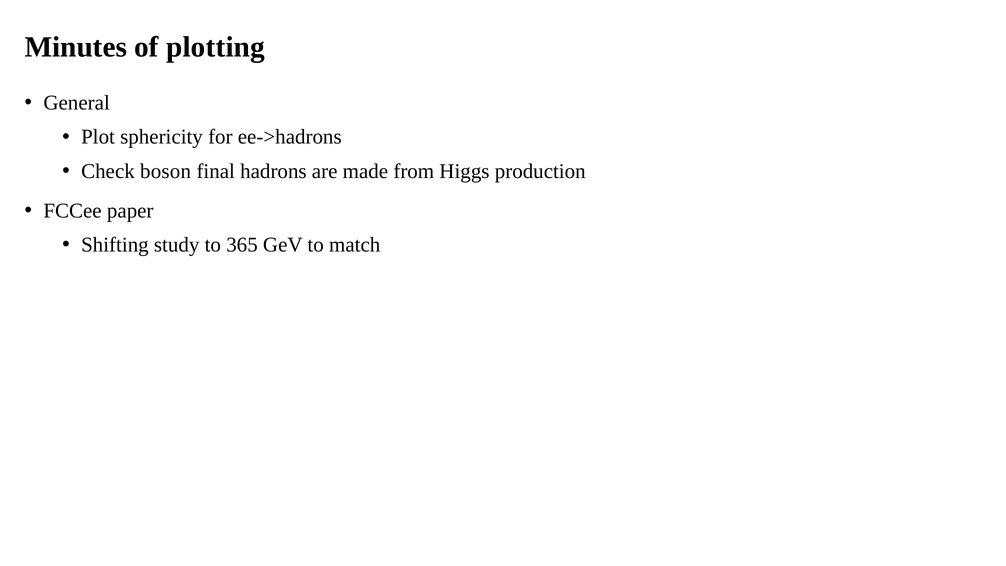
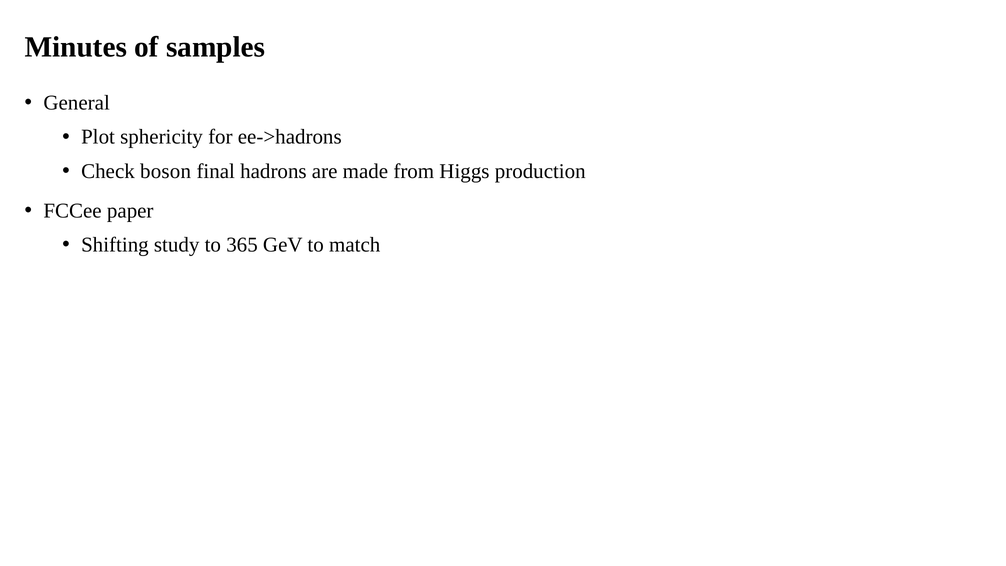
plotting: plotting -> samples
